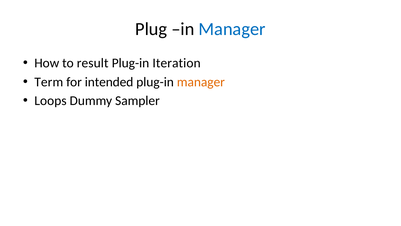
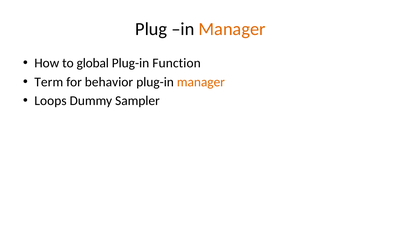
Manager at (232, 29) colour: blue -> orange
result: result -> global
Iteration: Iteration -> Function
intended: intended -> behavior
